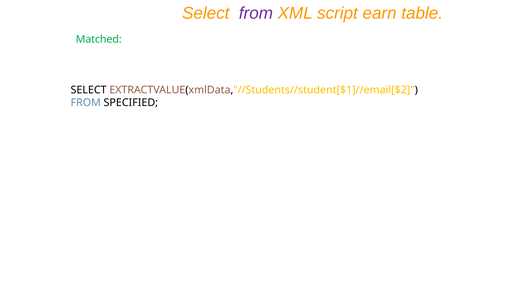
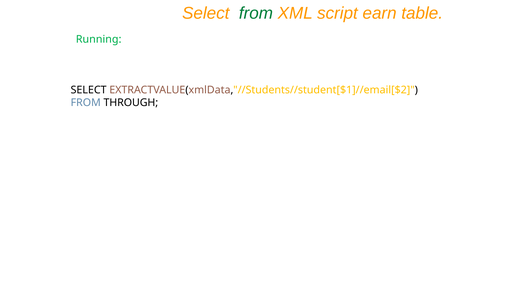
from at (256, 13) colour: purple -> green
Matched: Matched -> Running
SPECIFIED: SPECIFIED -> THROUGH
